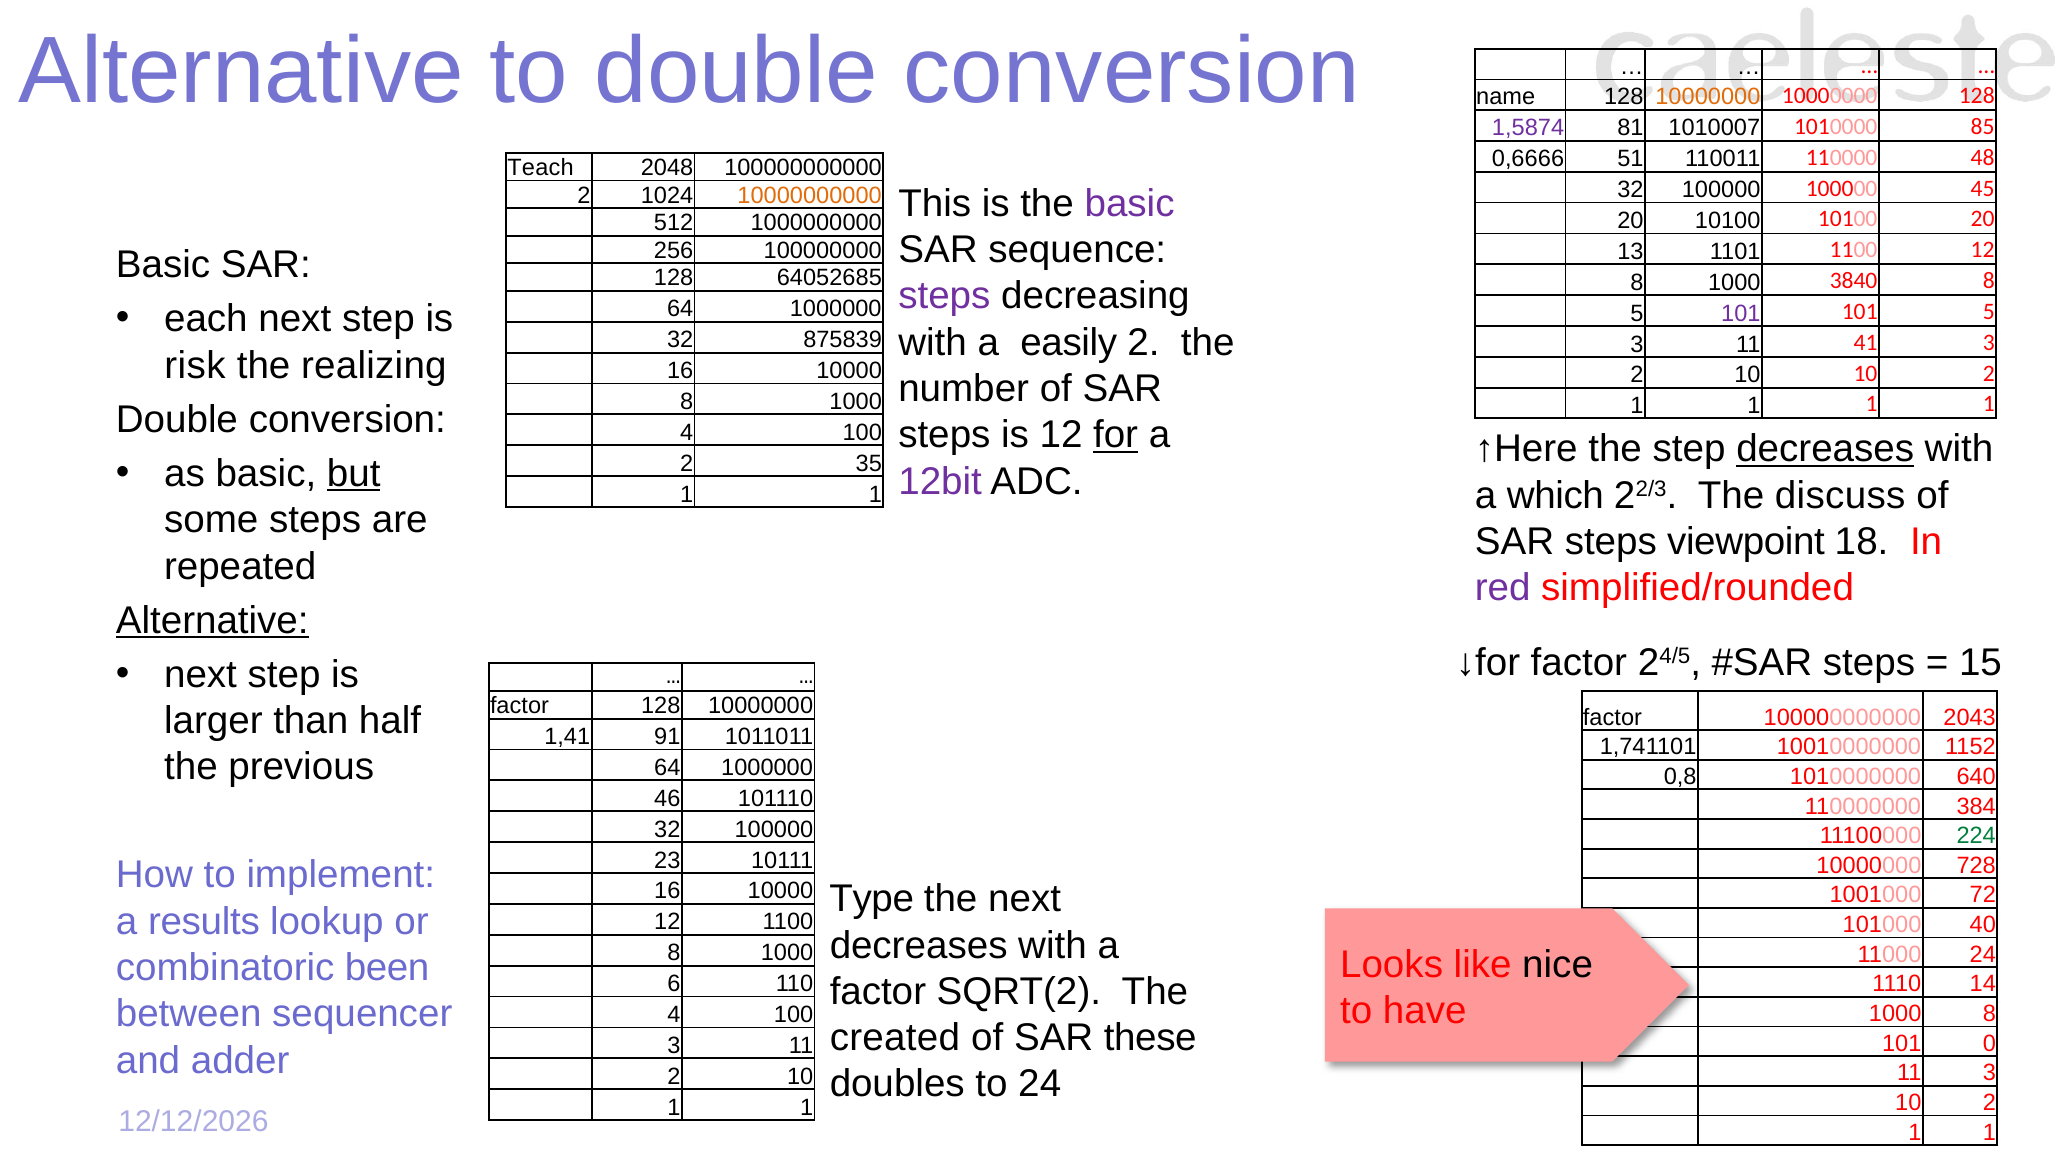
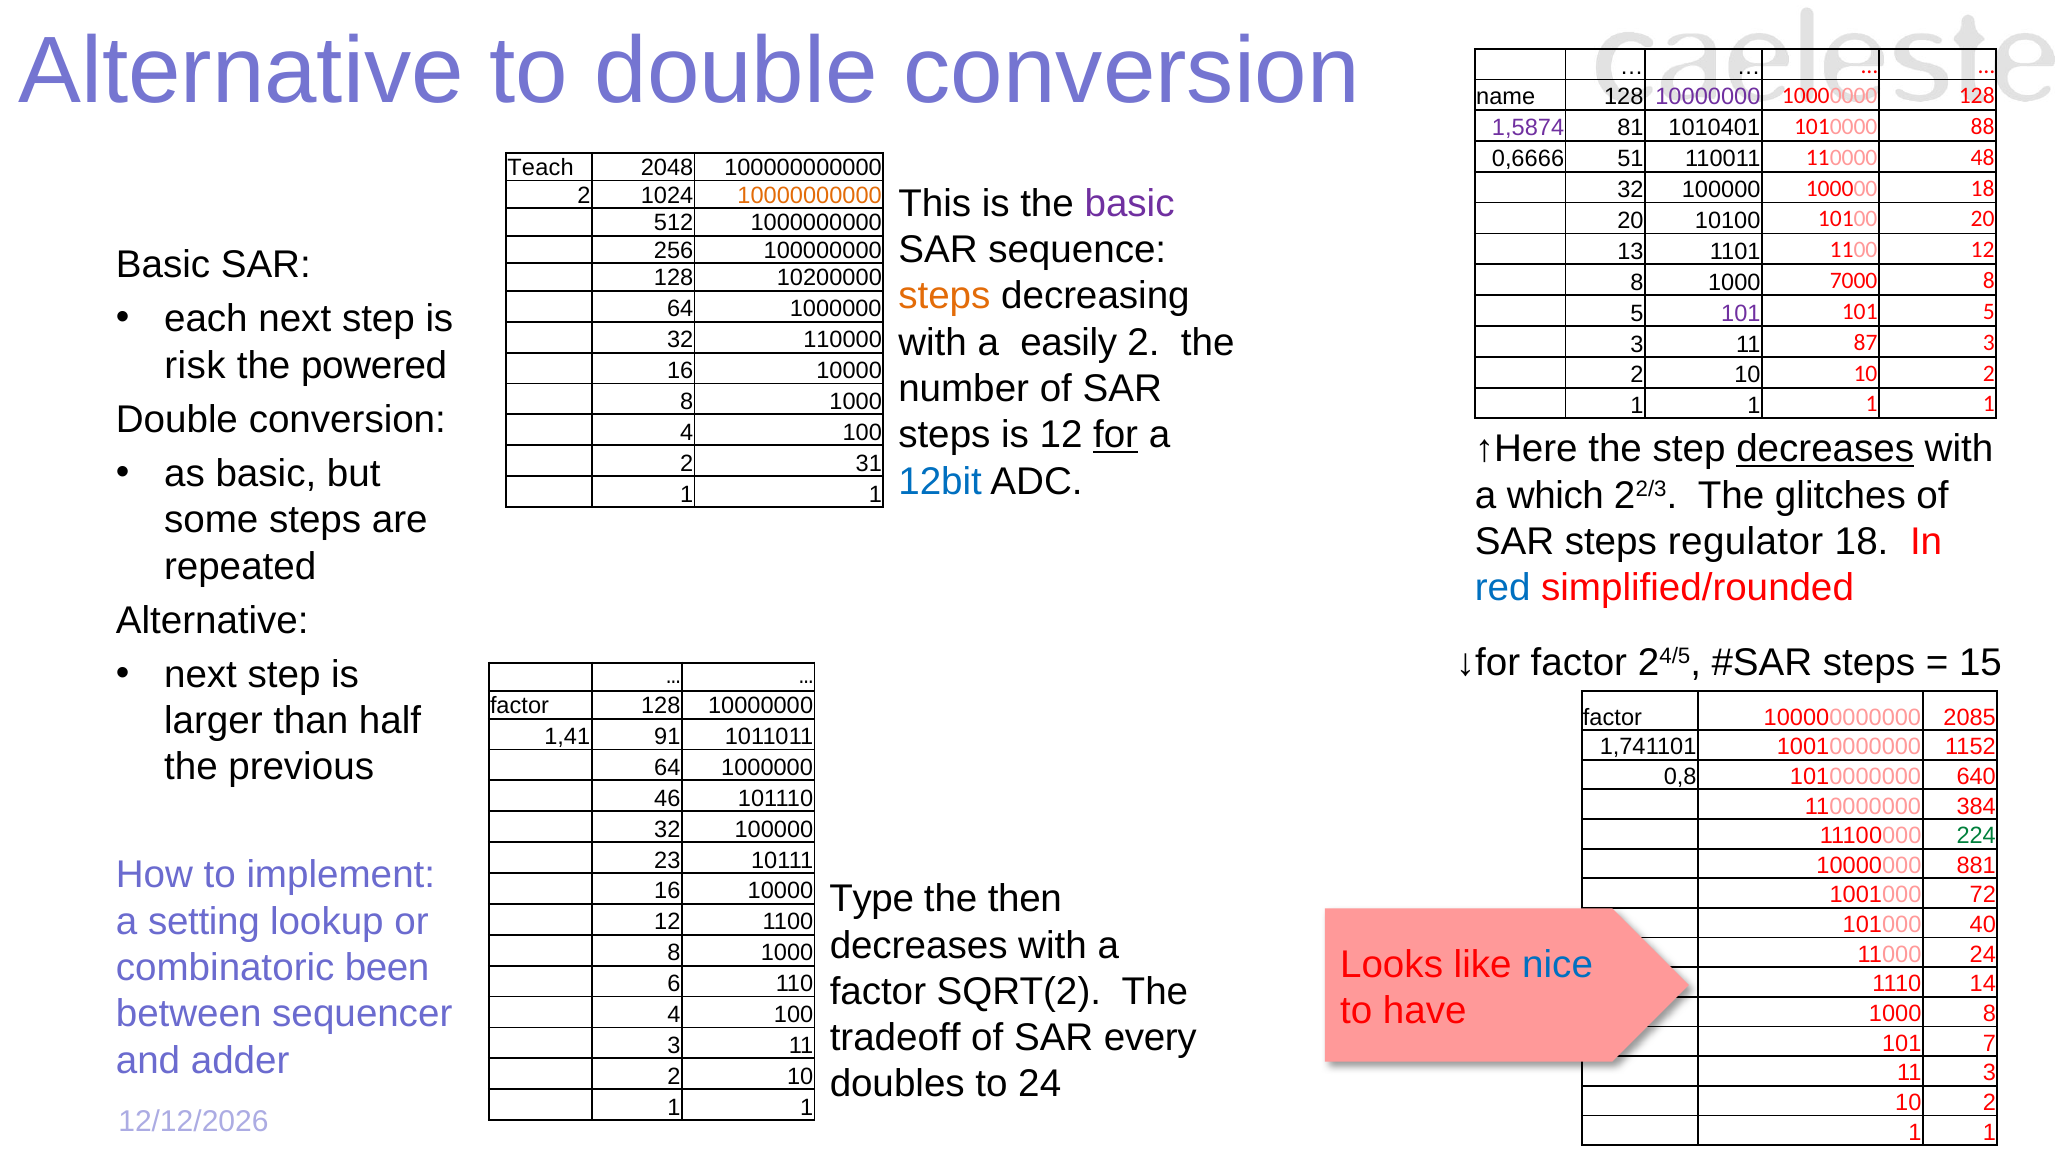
10000000 at (1708, 97) colour: orange -> purple
1010007: 1010007 -> 1010401
85: 85 -> 88
100000 45: 45 -> 18
64052685: 64052685 -> 10200000
3840: 3840 -> 7000
steps at (944, 296) colour: purple -> orange
32 875839: 875839 -> 110000
41: 41 -> 87
realizing: realizing -> powered
35: 35 -> 31
but underline: present -> none
12bit colour: purple -> blue
discuss: discuss -> glitches
viewpoint: viewpoint -> regulator
red colour: purple -> blue
Alternative at (212, 620) underline: present -> none
2043: 2043 -> 2085
728: 728 -> 881
the next: next -> then
results: results -> setting
nice colour: black -> blue
created: created -> tradeoff
these: these -> every
0: 0 -> 7
